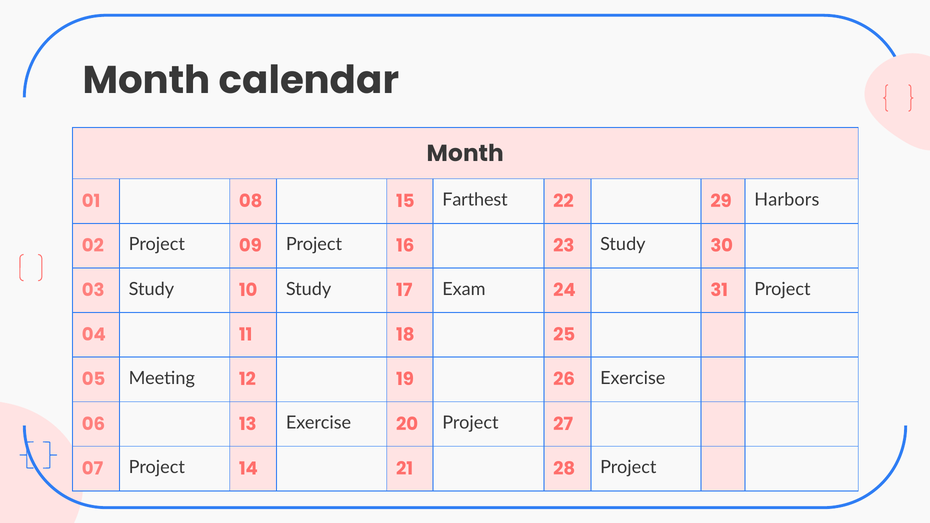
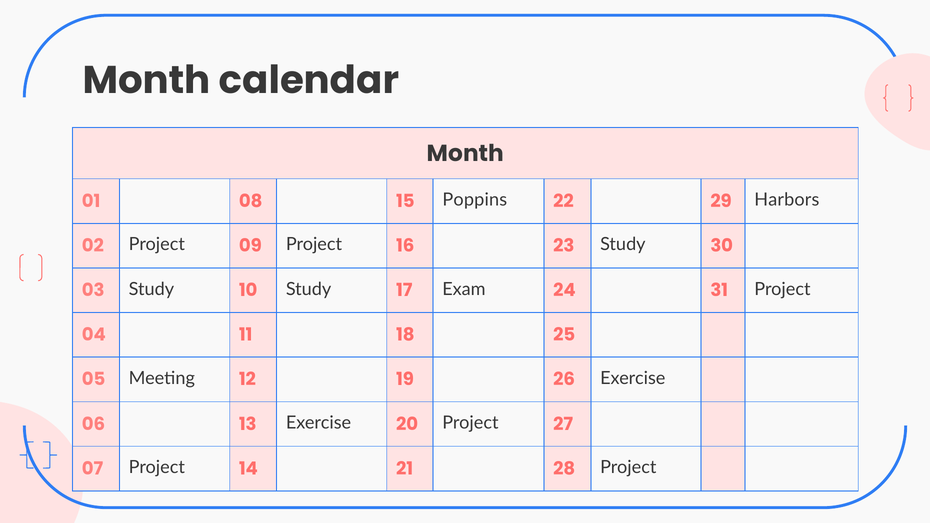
Farthest: Farthest -> Poppins
